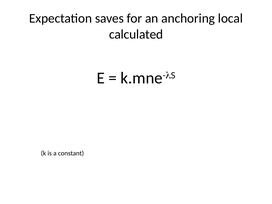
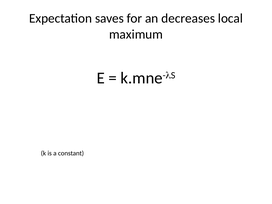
anchoring: anchoring -> decreases
calculated: calculated -> maximum
